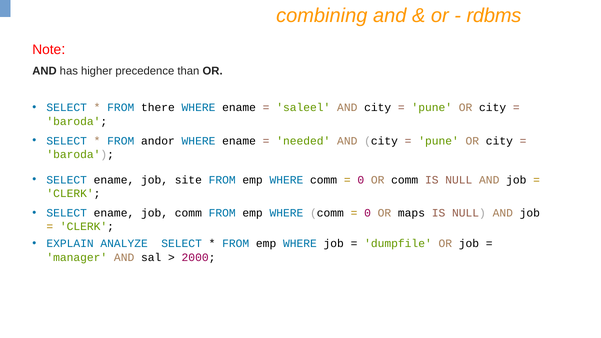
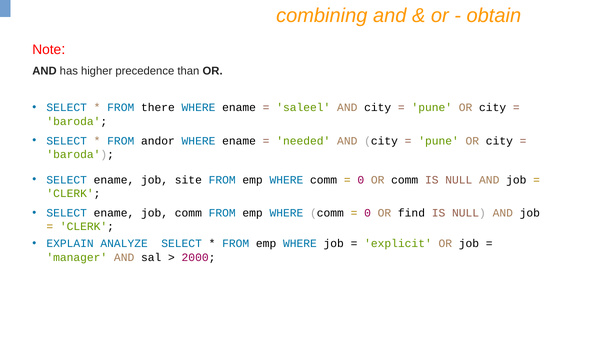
rdbms: rdbms -> obtain
maps: maps -> find
dumpfile: dumpfile -> explicit
